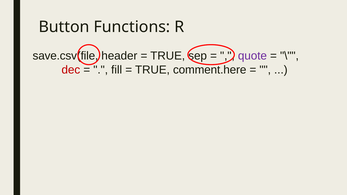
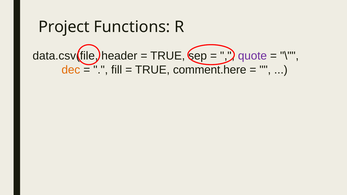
Button: Button -> Project
save.csv(file: save.csv(file -> data.csv(file
dec colour: red -> orange
